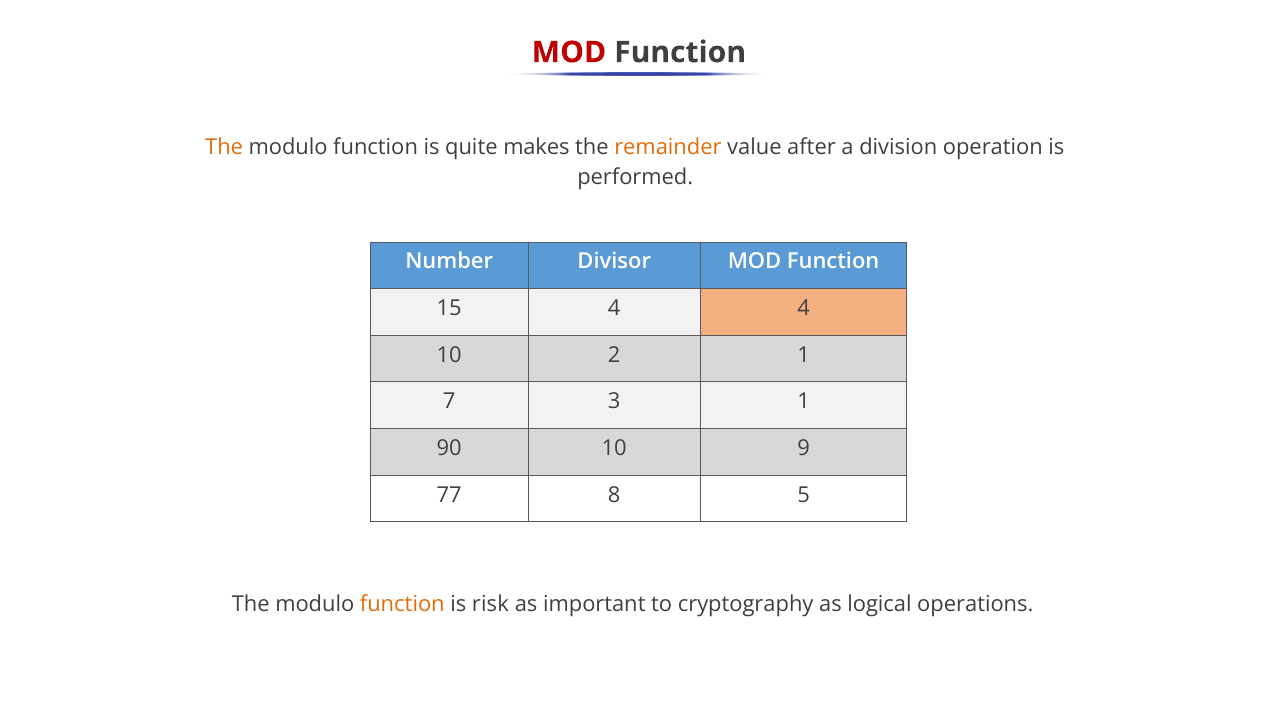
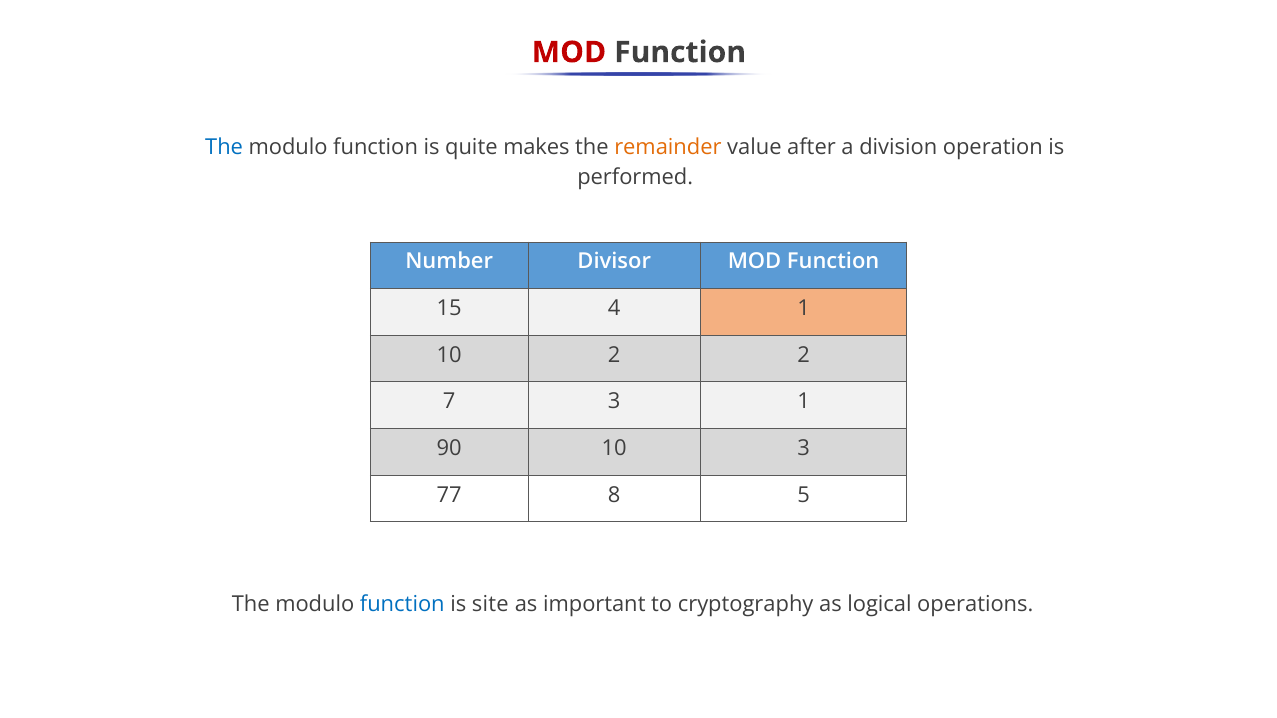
The at (224, 147) colour: orange -> blue
4 4: 4 -> 1
2 1: 1 -> 2
10 9: 9 -> 3
function at (402, 604) colour: orange -> blue
risk: risk -> site
